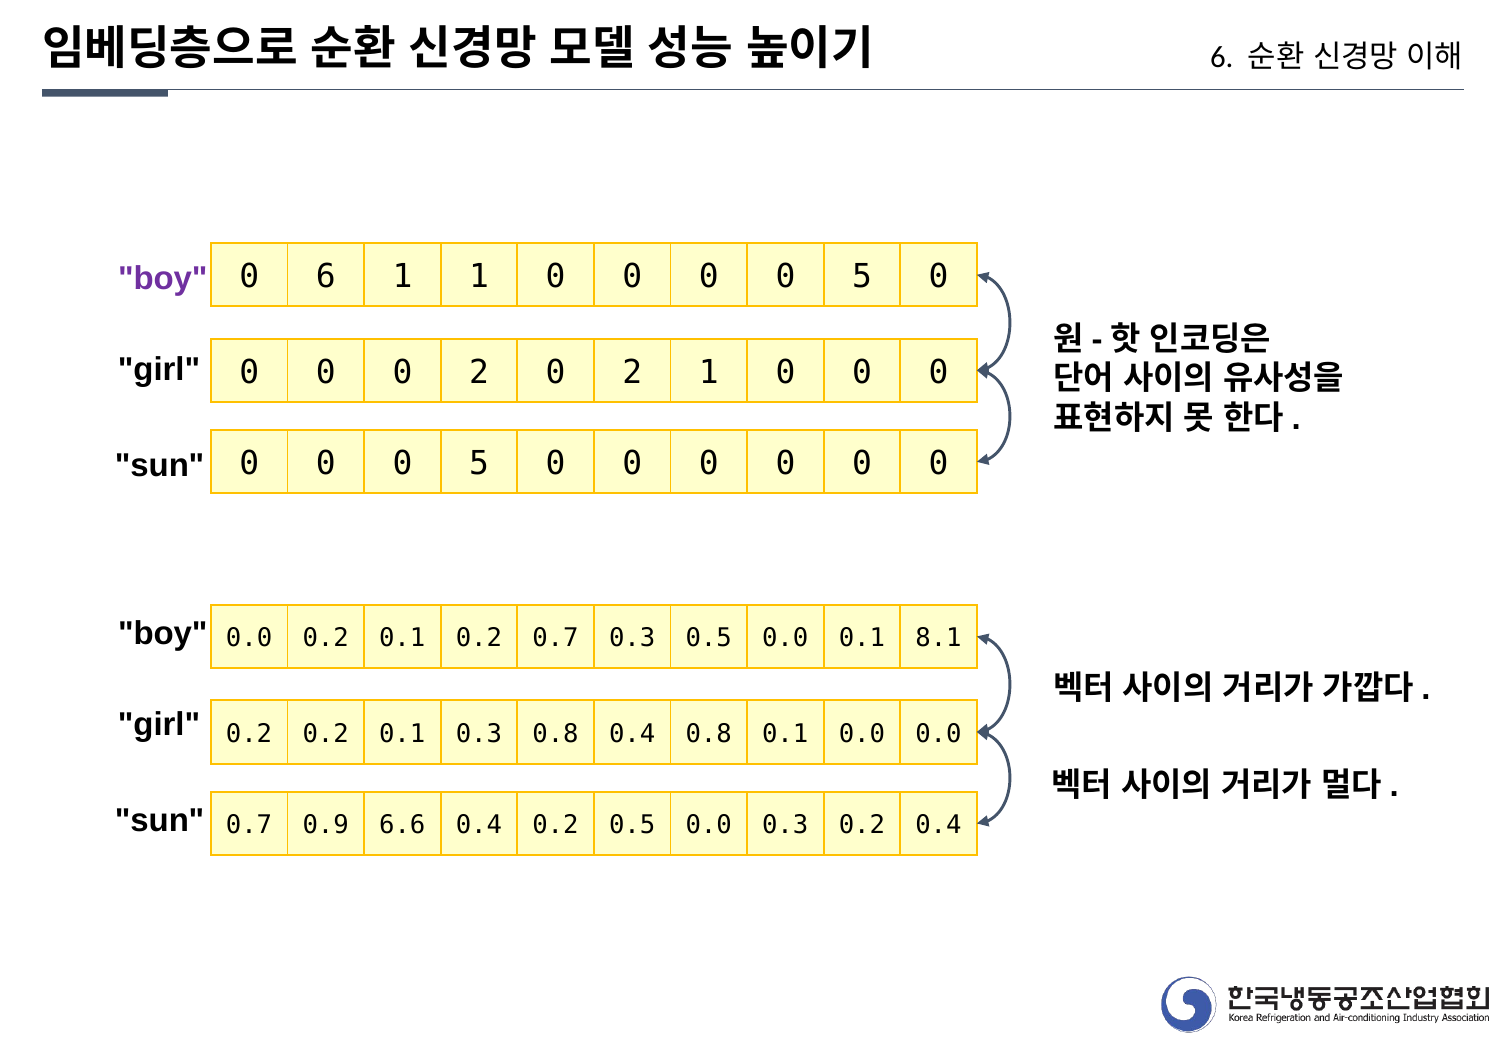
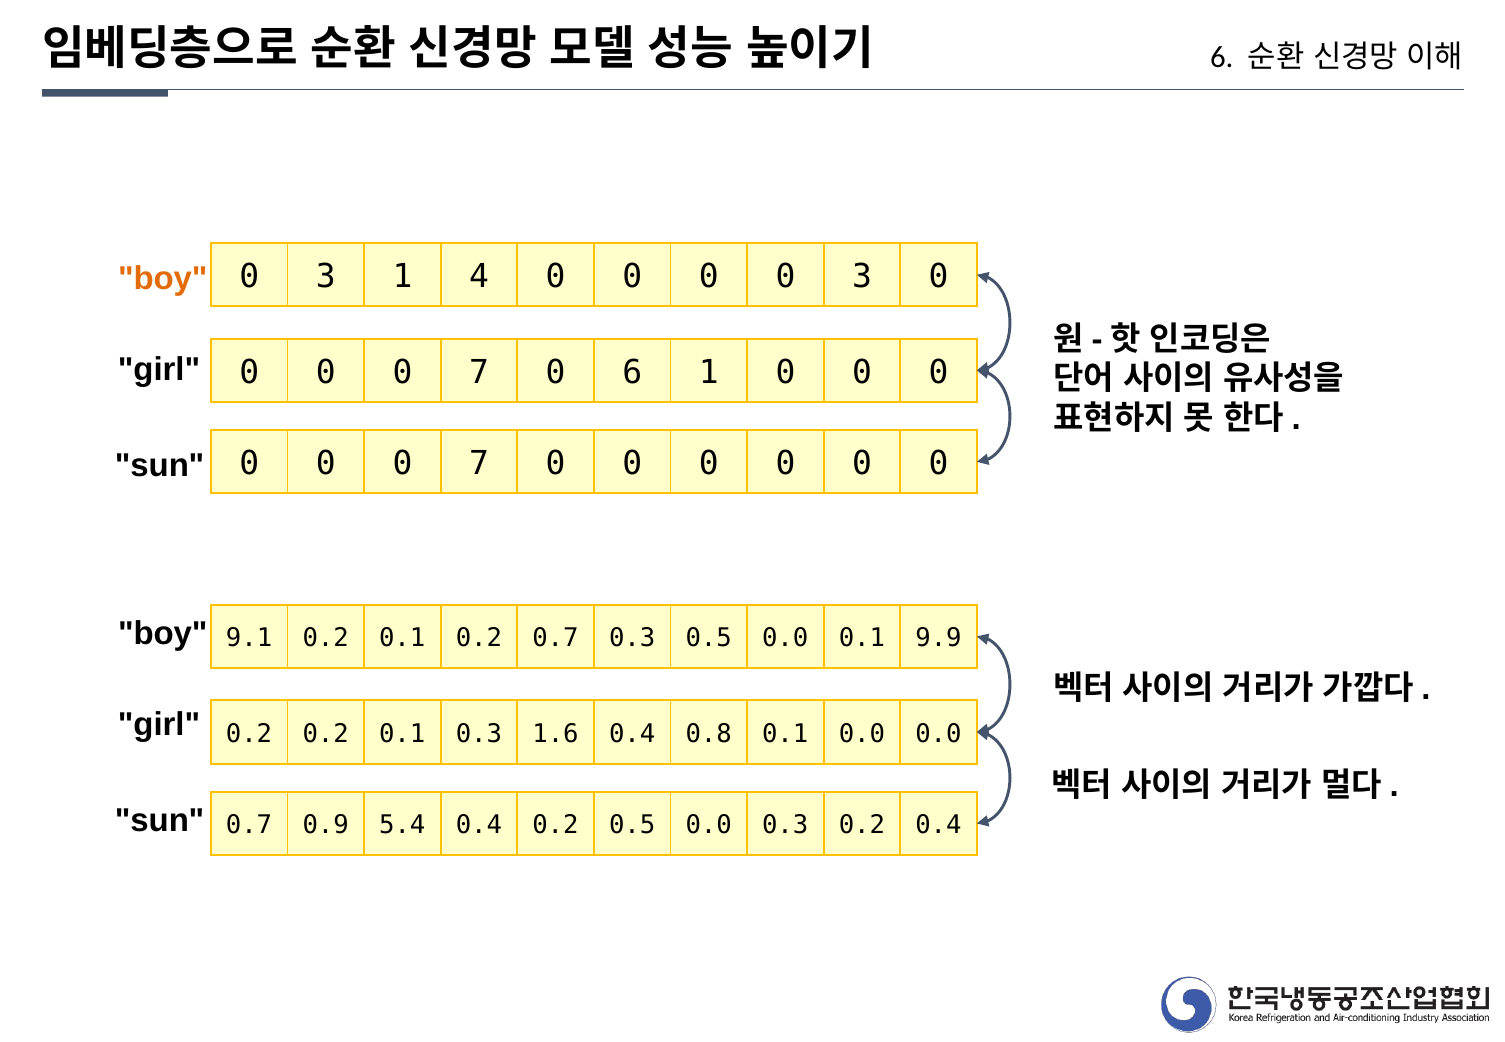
6 at (326, 277): 6 -> 3
1 1: 1 -> 4
5 at (862, 277): 5 -> 3
boy at (163, 279) colour: purple -> orange
2 at (479, 373): 2 -> 7
2 at (632, 373): 2 -> 6
5 at (479, 464): 5 -> 7
0.0 at (249, 638): 0.0 -> 9.1
8.1: 8.1 -> 9.9
0.3 0.8: 0.8 -> 1.6
6.6: 6.6 -> 5.4
